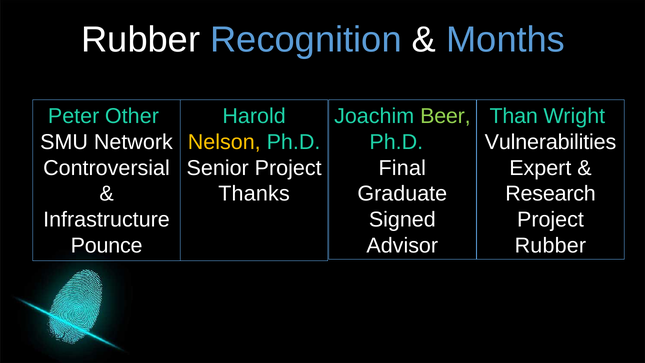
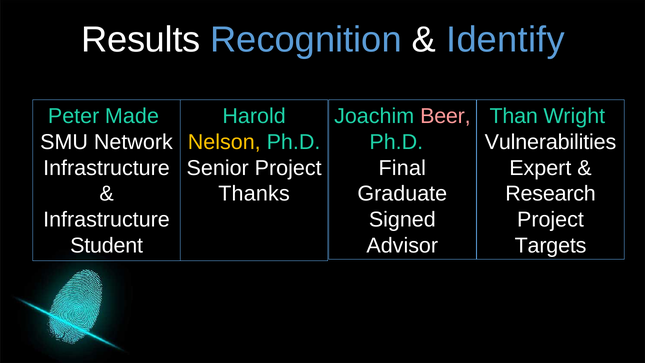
Rubber at (141, 40): Rubber -> Results
Months: Months -> Identify
Other: Other -> Made
Beer colour: light green -> pink
Controversial at (106, 168): Controversial -> Infrastructure
Pounce: Pounce -> Student
Rubber at (550, 245): Rubber -> Targets
